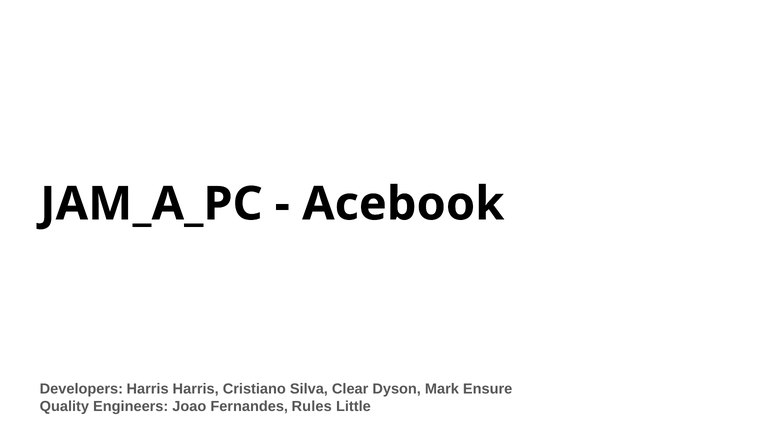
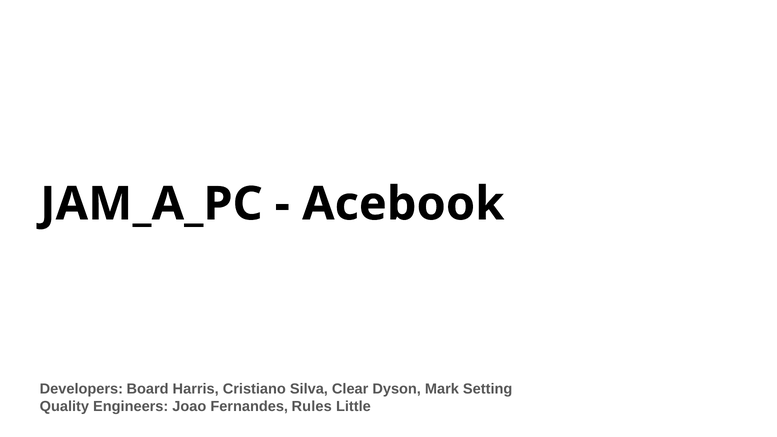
Developers Harris: Harris -> Board
Ensure: Ensure -> Setting
